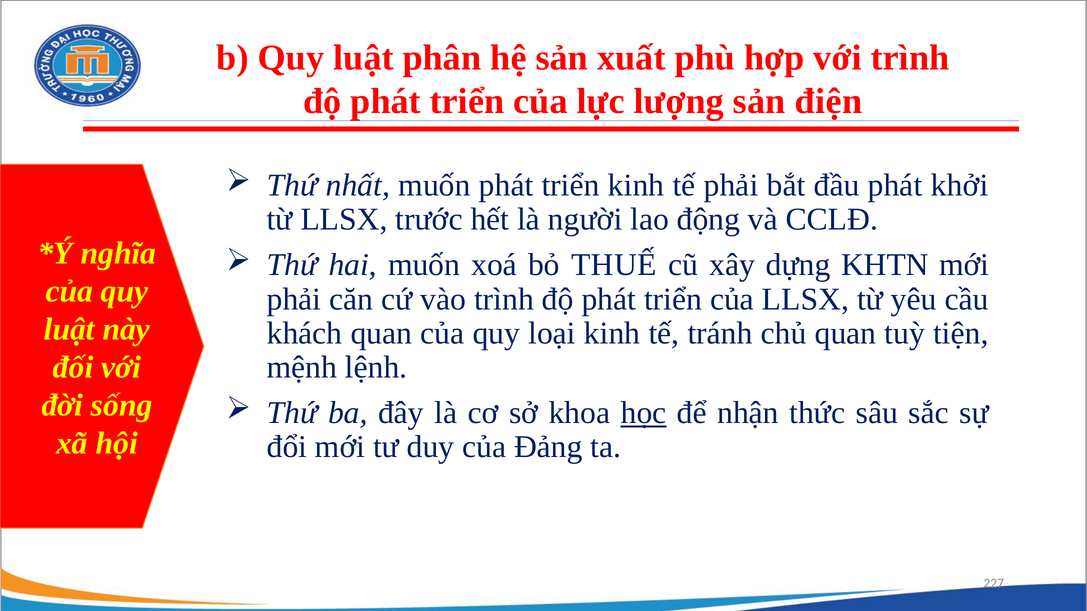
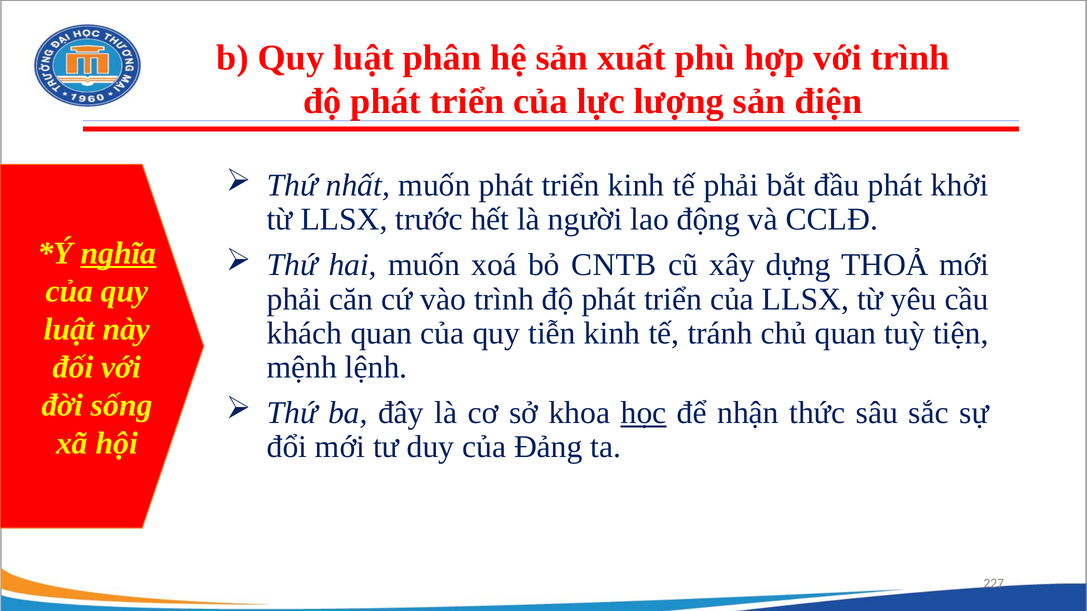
nghĩa underline: none -> present
THUẾ: THUẾ -> CNTB
KHTN: KHTN -> THOẢ
loại: loại -> tiễn
